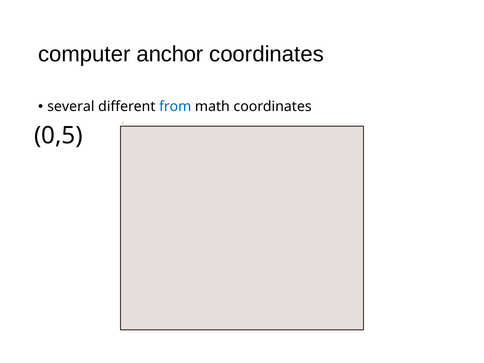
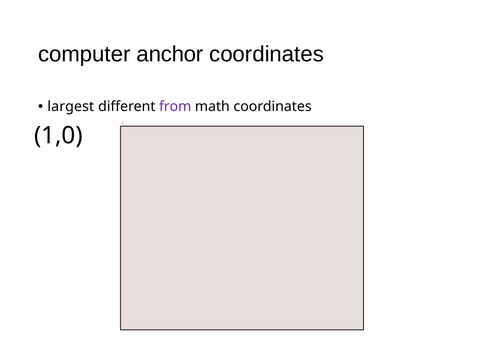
several: several -> largest
from colour: blue -> purple
0,5: 0,5 -> 1,0
